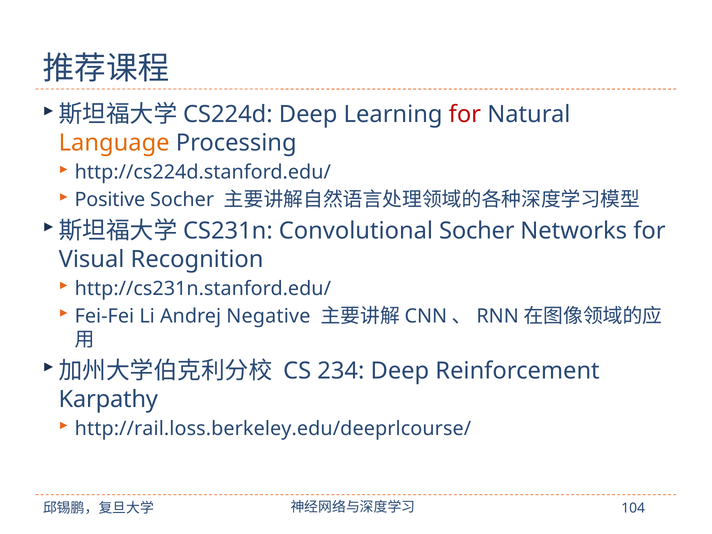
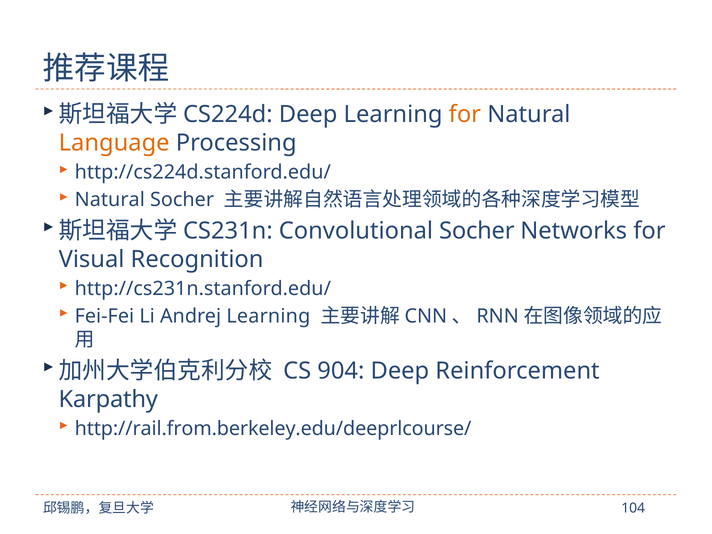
for at (465, 114) colour: red -> orange
Positive at (110, 200): Positive -> Natural
Andrej Negative: Negative -> Learning
234: 234 -> 904
http://rail.loss.berkeley.edu/deeprlcourse/: http://rail.loss.berkeley.edu/deeprlcourse/ -> http://rail.from.berkeley.edu/deeprlcourse/
